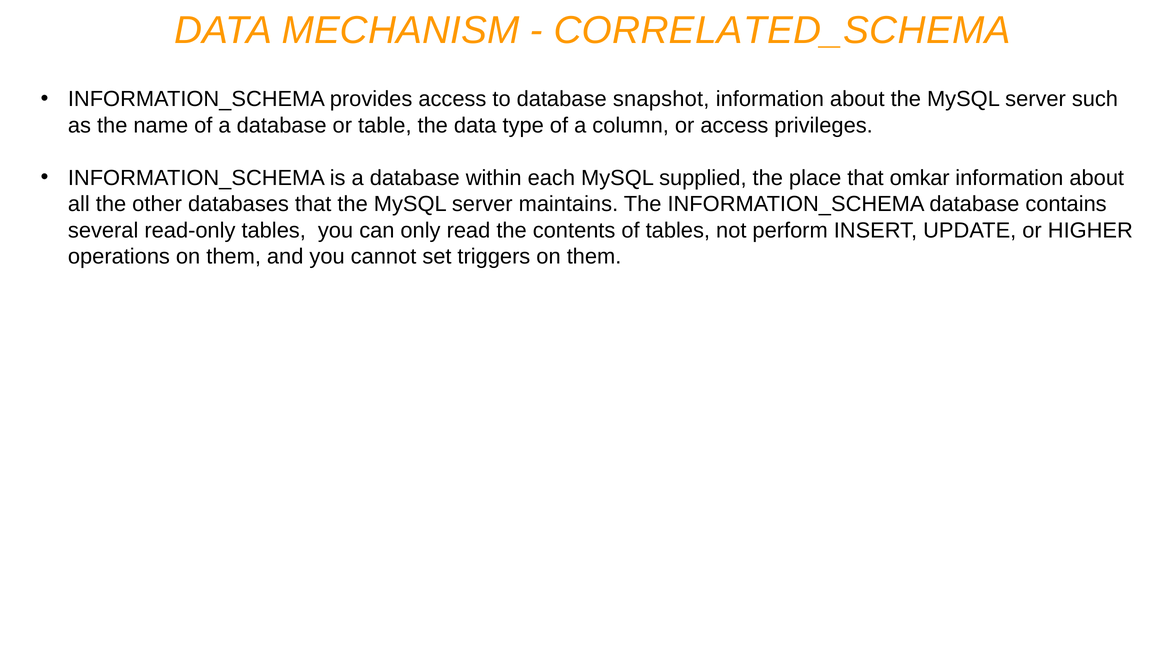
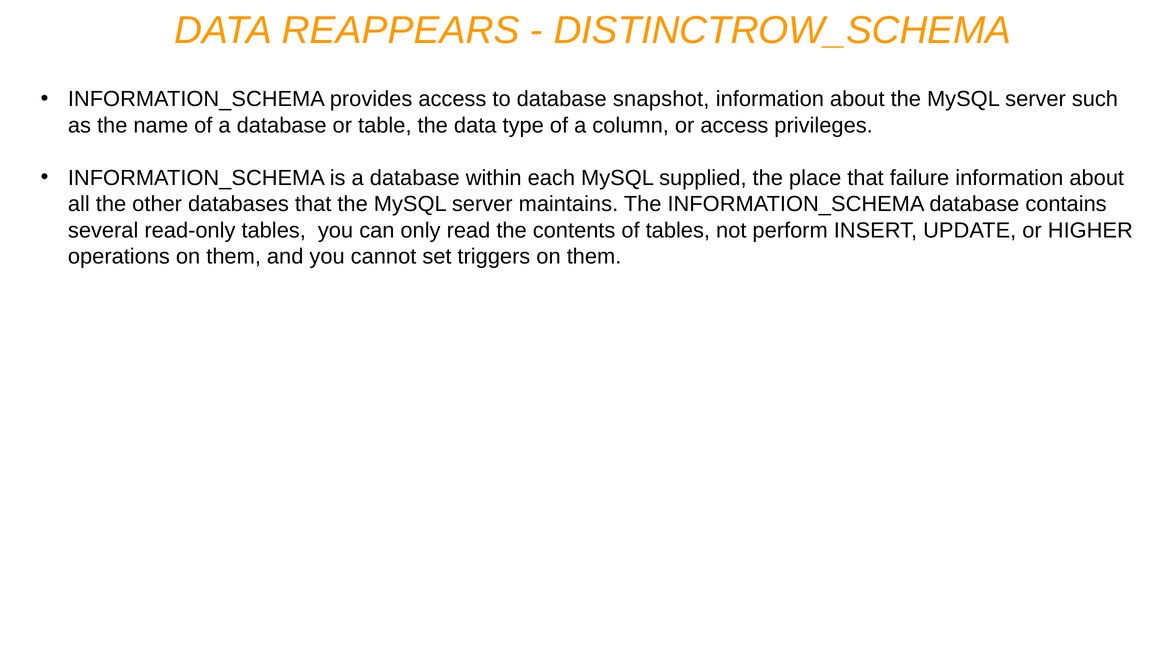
MECHANISM: MECHANISM -> REAPPEARS
CORRELATED_SCHEMA: CORRELATED_SCHEMA -> DISTINCTROW_SCHEMA
omkar: omkar -> failure
